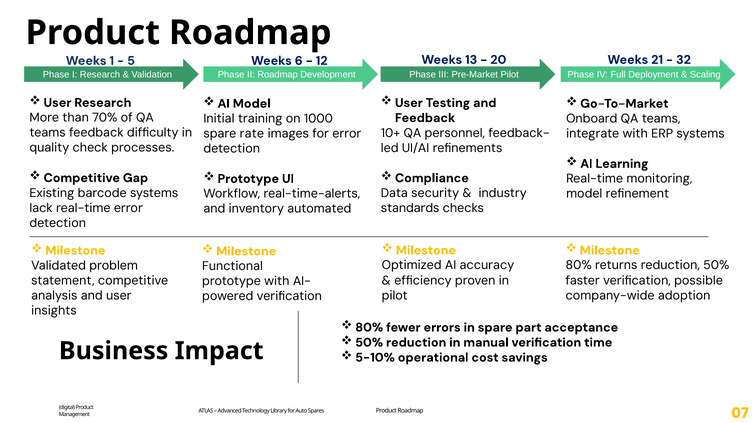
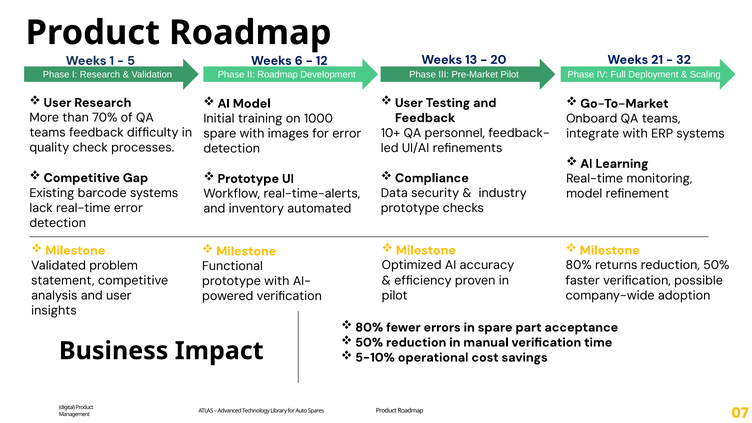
spare rate: rate -> with
standards at (410, 208): standards -> prototype
